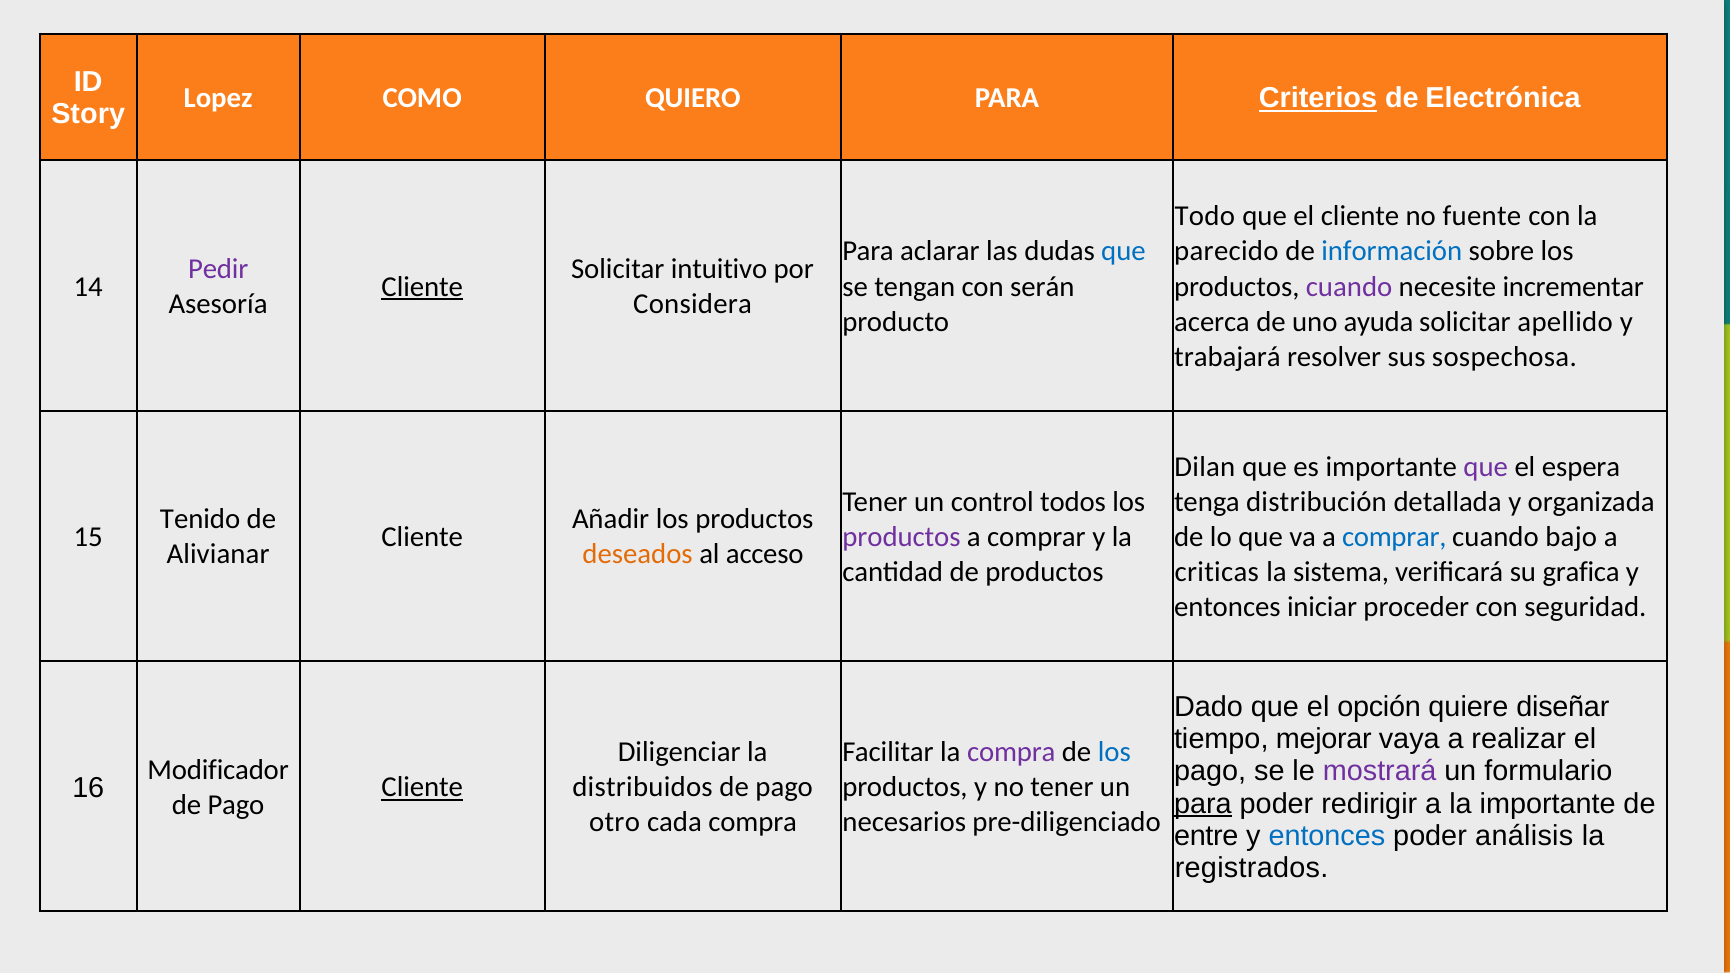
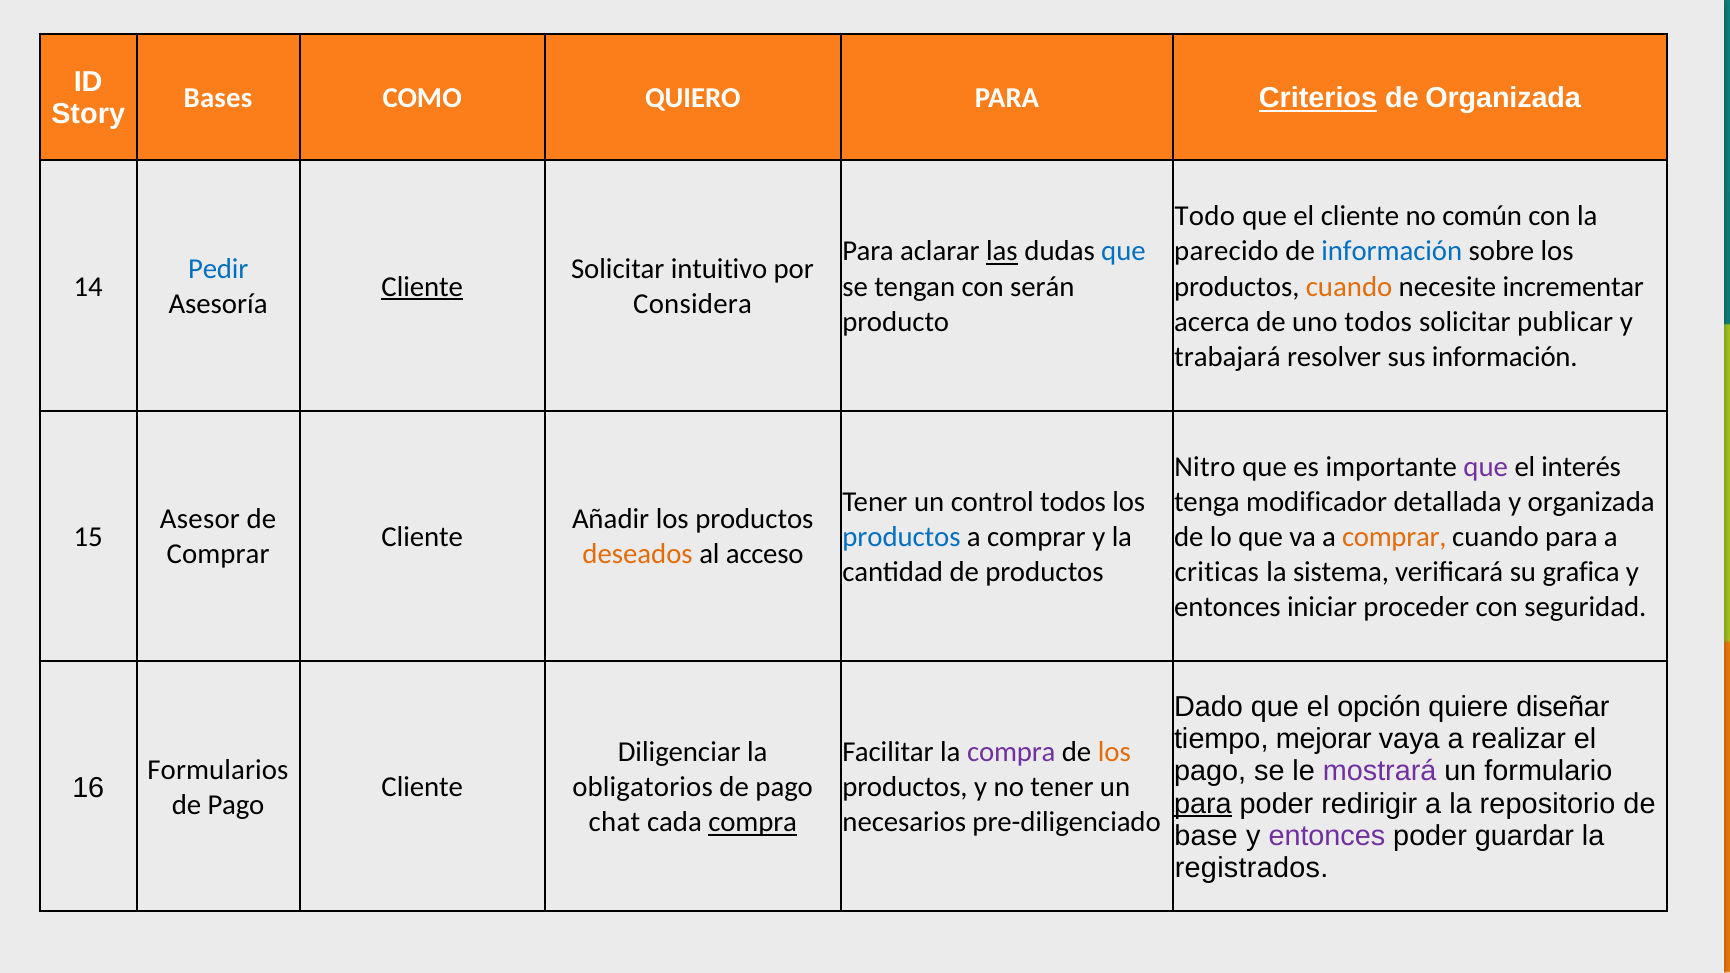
Lopez: Lopez -> Bases
de Electrónica: Electrónica -> Organizada
fuente: fuente -> común
las underline: none -> present
Pedir colour: purple -> blue
cuando at (1349, 287) colour: purple -> orange
uno ayuda: ayuda -> todos
apellido: apellido -> publicar
sus sospechosa: sospechosa -> información
Dilan: Dilan -> Nitro
espera: espera -> interés
distribución: distribución -> modificador
Tenido: Tenido -> Asesor
productos at (902, 537) colour: purple -> blue
comprar at (1394, 537) colour: blue -> orange
cuando bajo: bajo -> para
Alivianar at (218, 555): Alivianar -> Comprar
los at (1114, 752) colour: blue -> orange
Modificador: Modificador -> Formularios
Cliente at (422, 787) underline: present -> none
distribuidos: distribuidos -> obligatorios
la importante: importante -> repositorio
otro: otro -> chat
compra at (753, 823) underline: none -> present
entre: entre -> base
entonces at (1327, 836) colour: blue -> purple
análisis: análisis -> guardar
